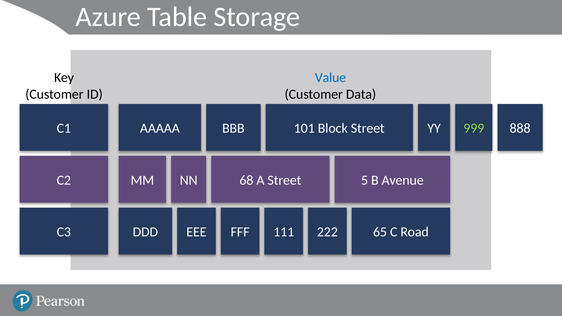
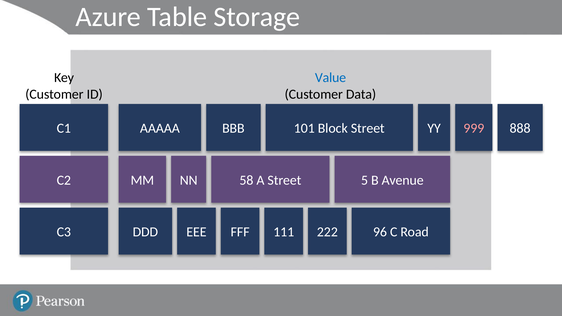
999 colour: light green -> pink
68: 68 -> 58
65: 65 -> 96
